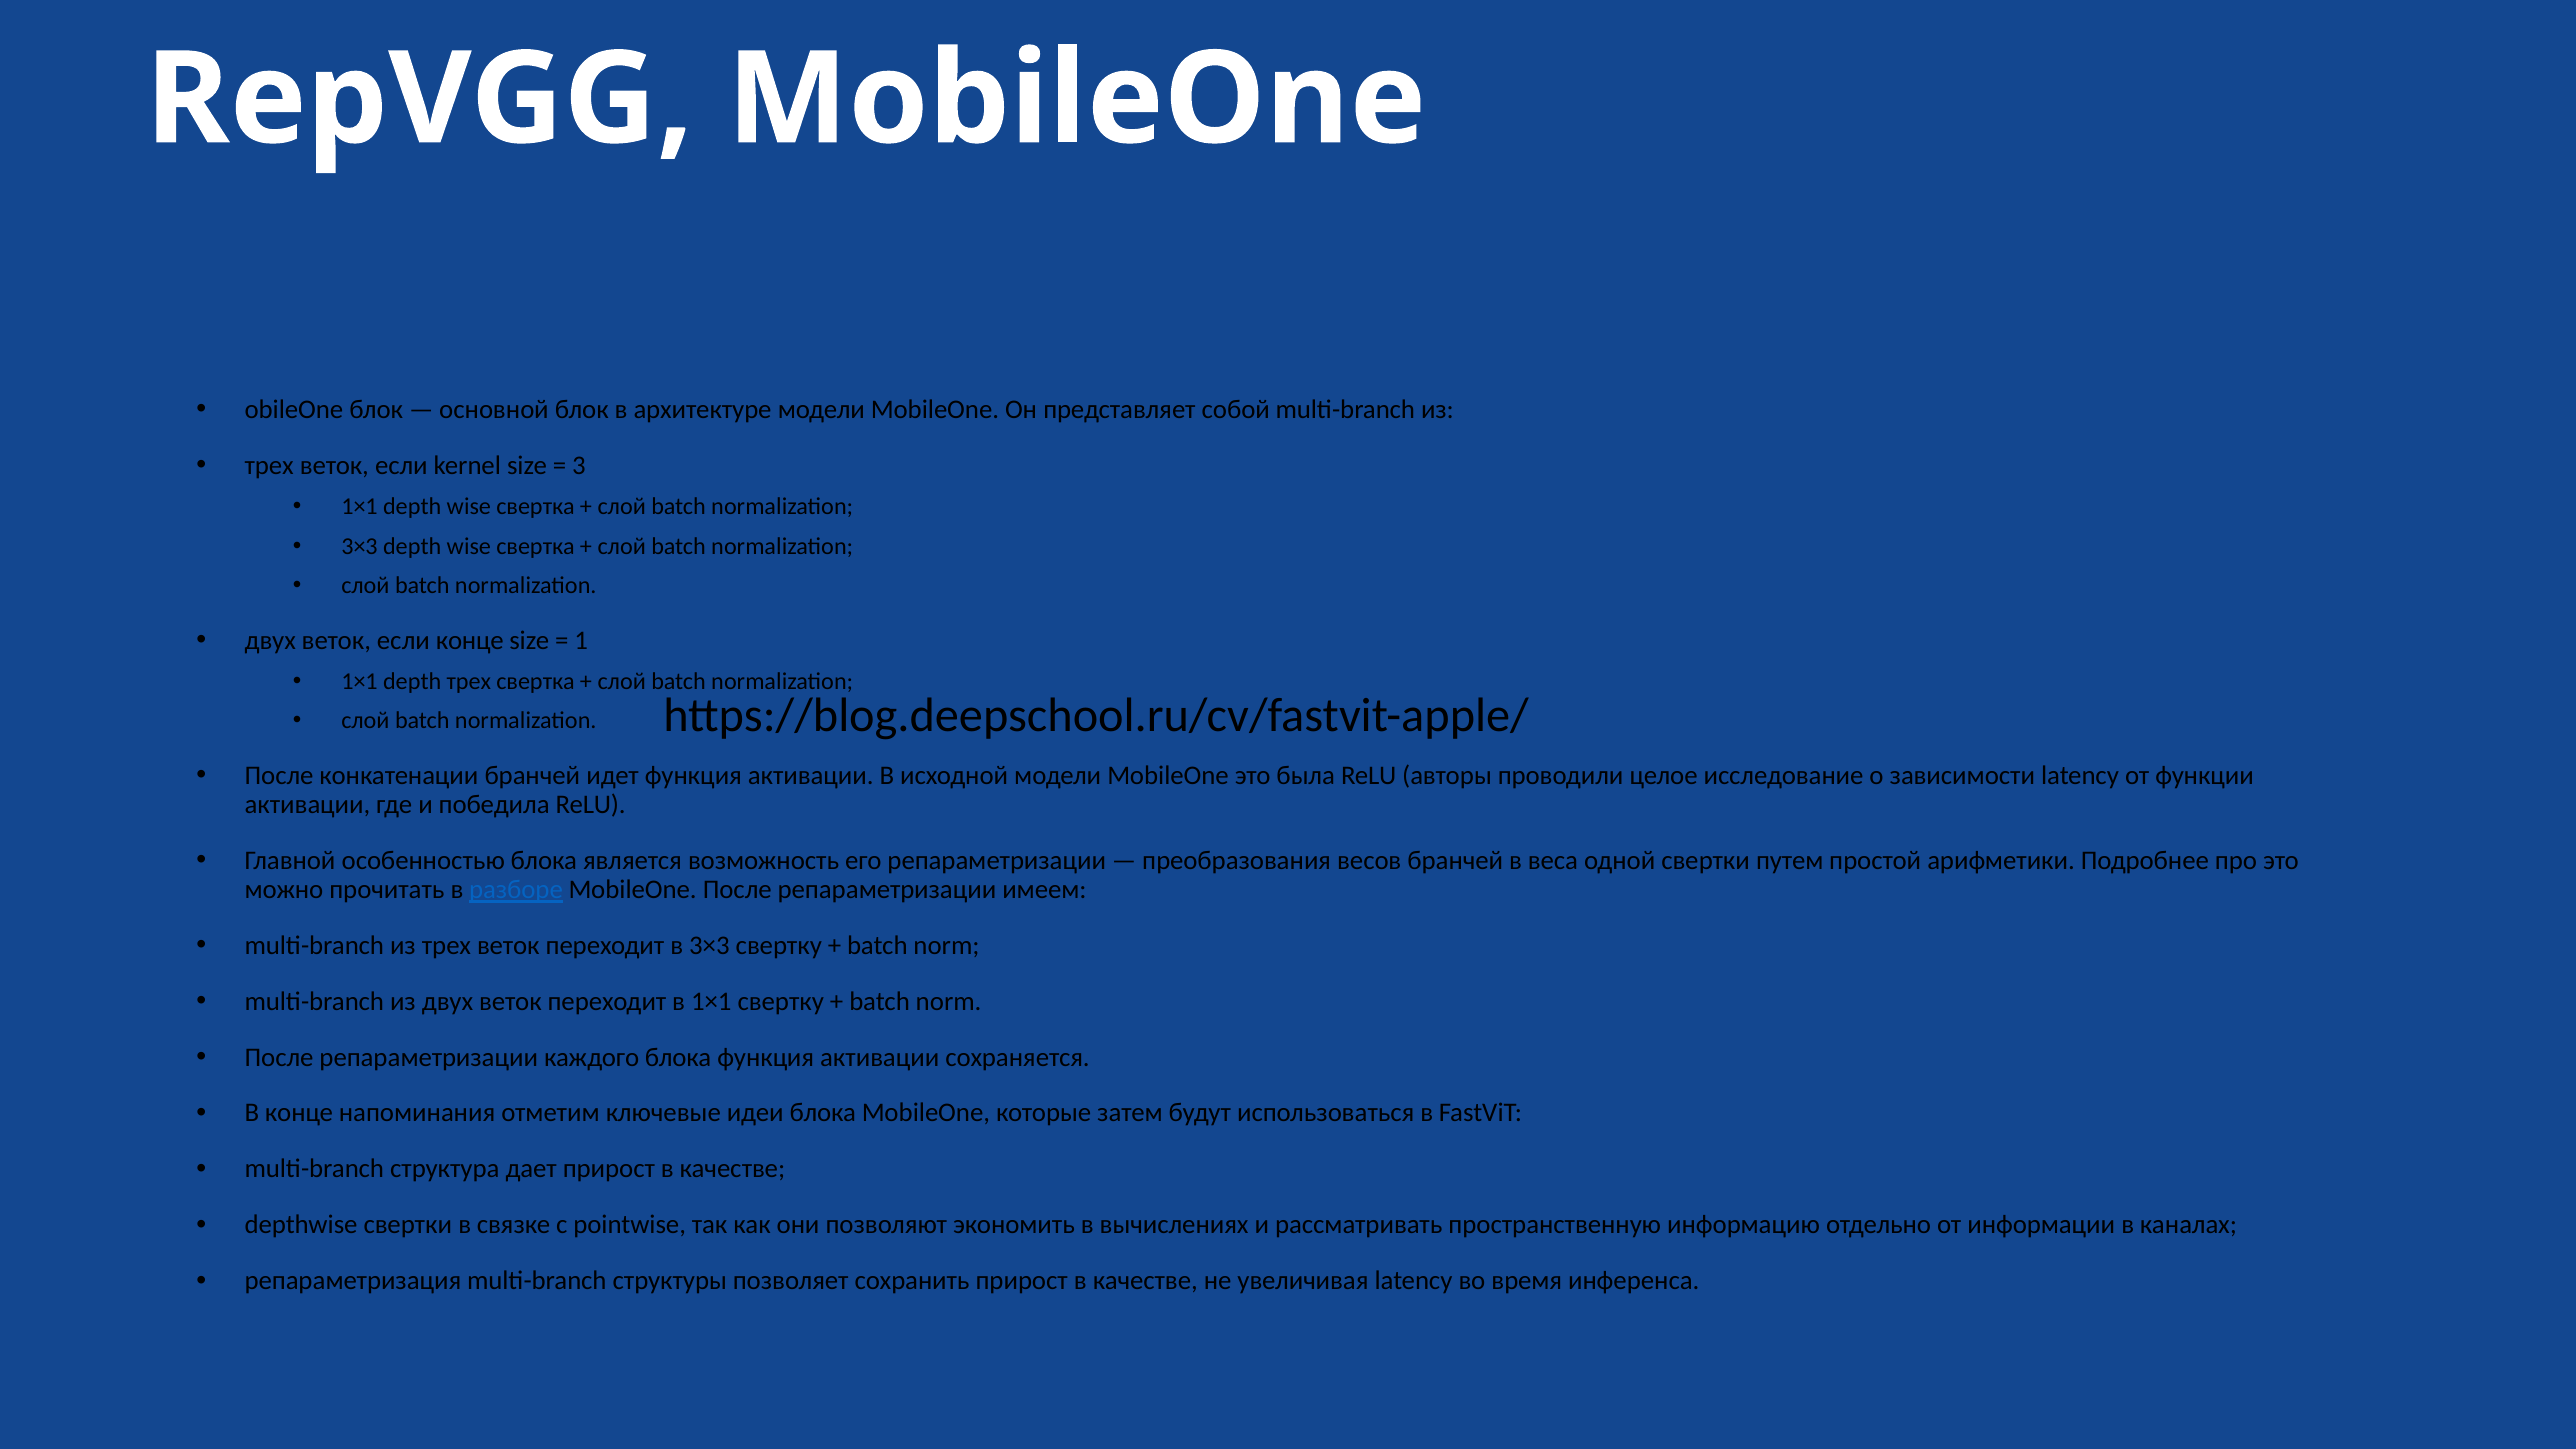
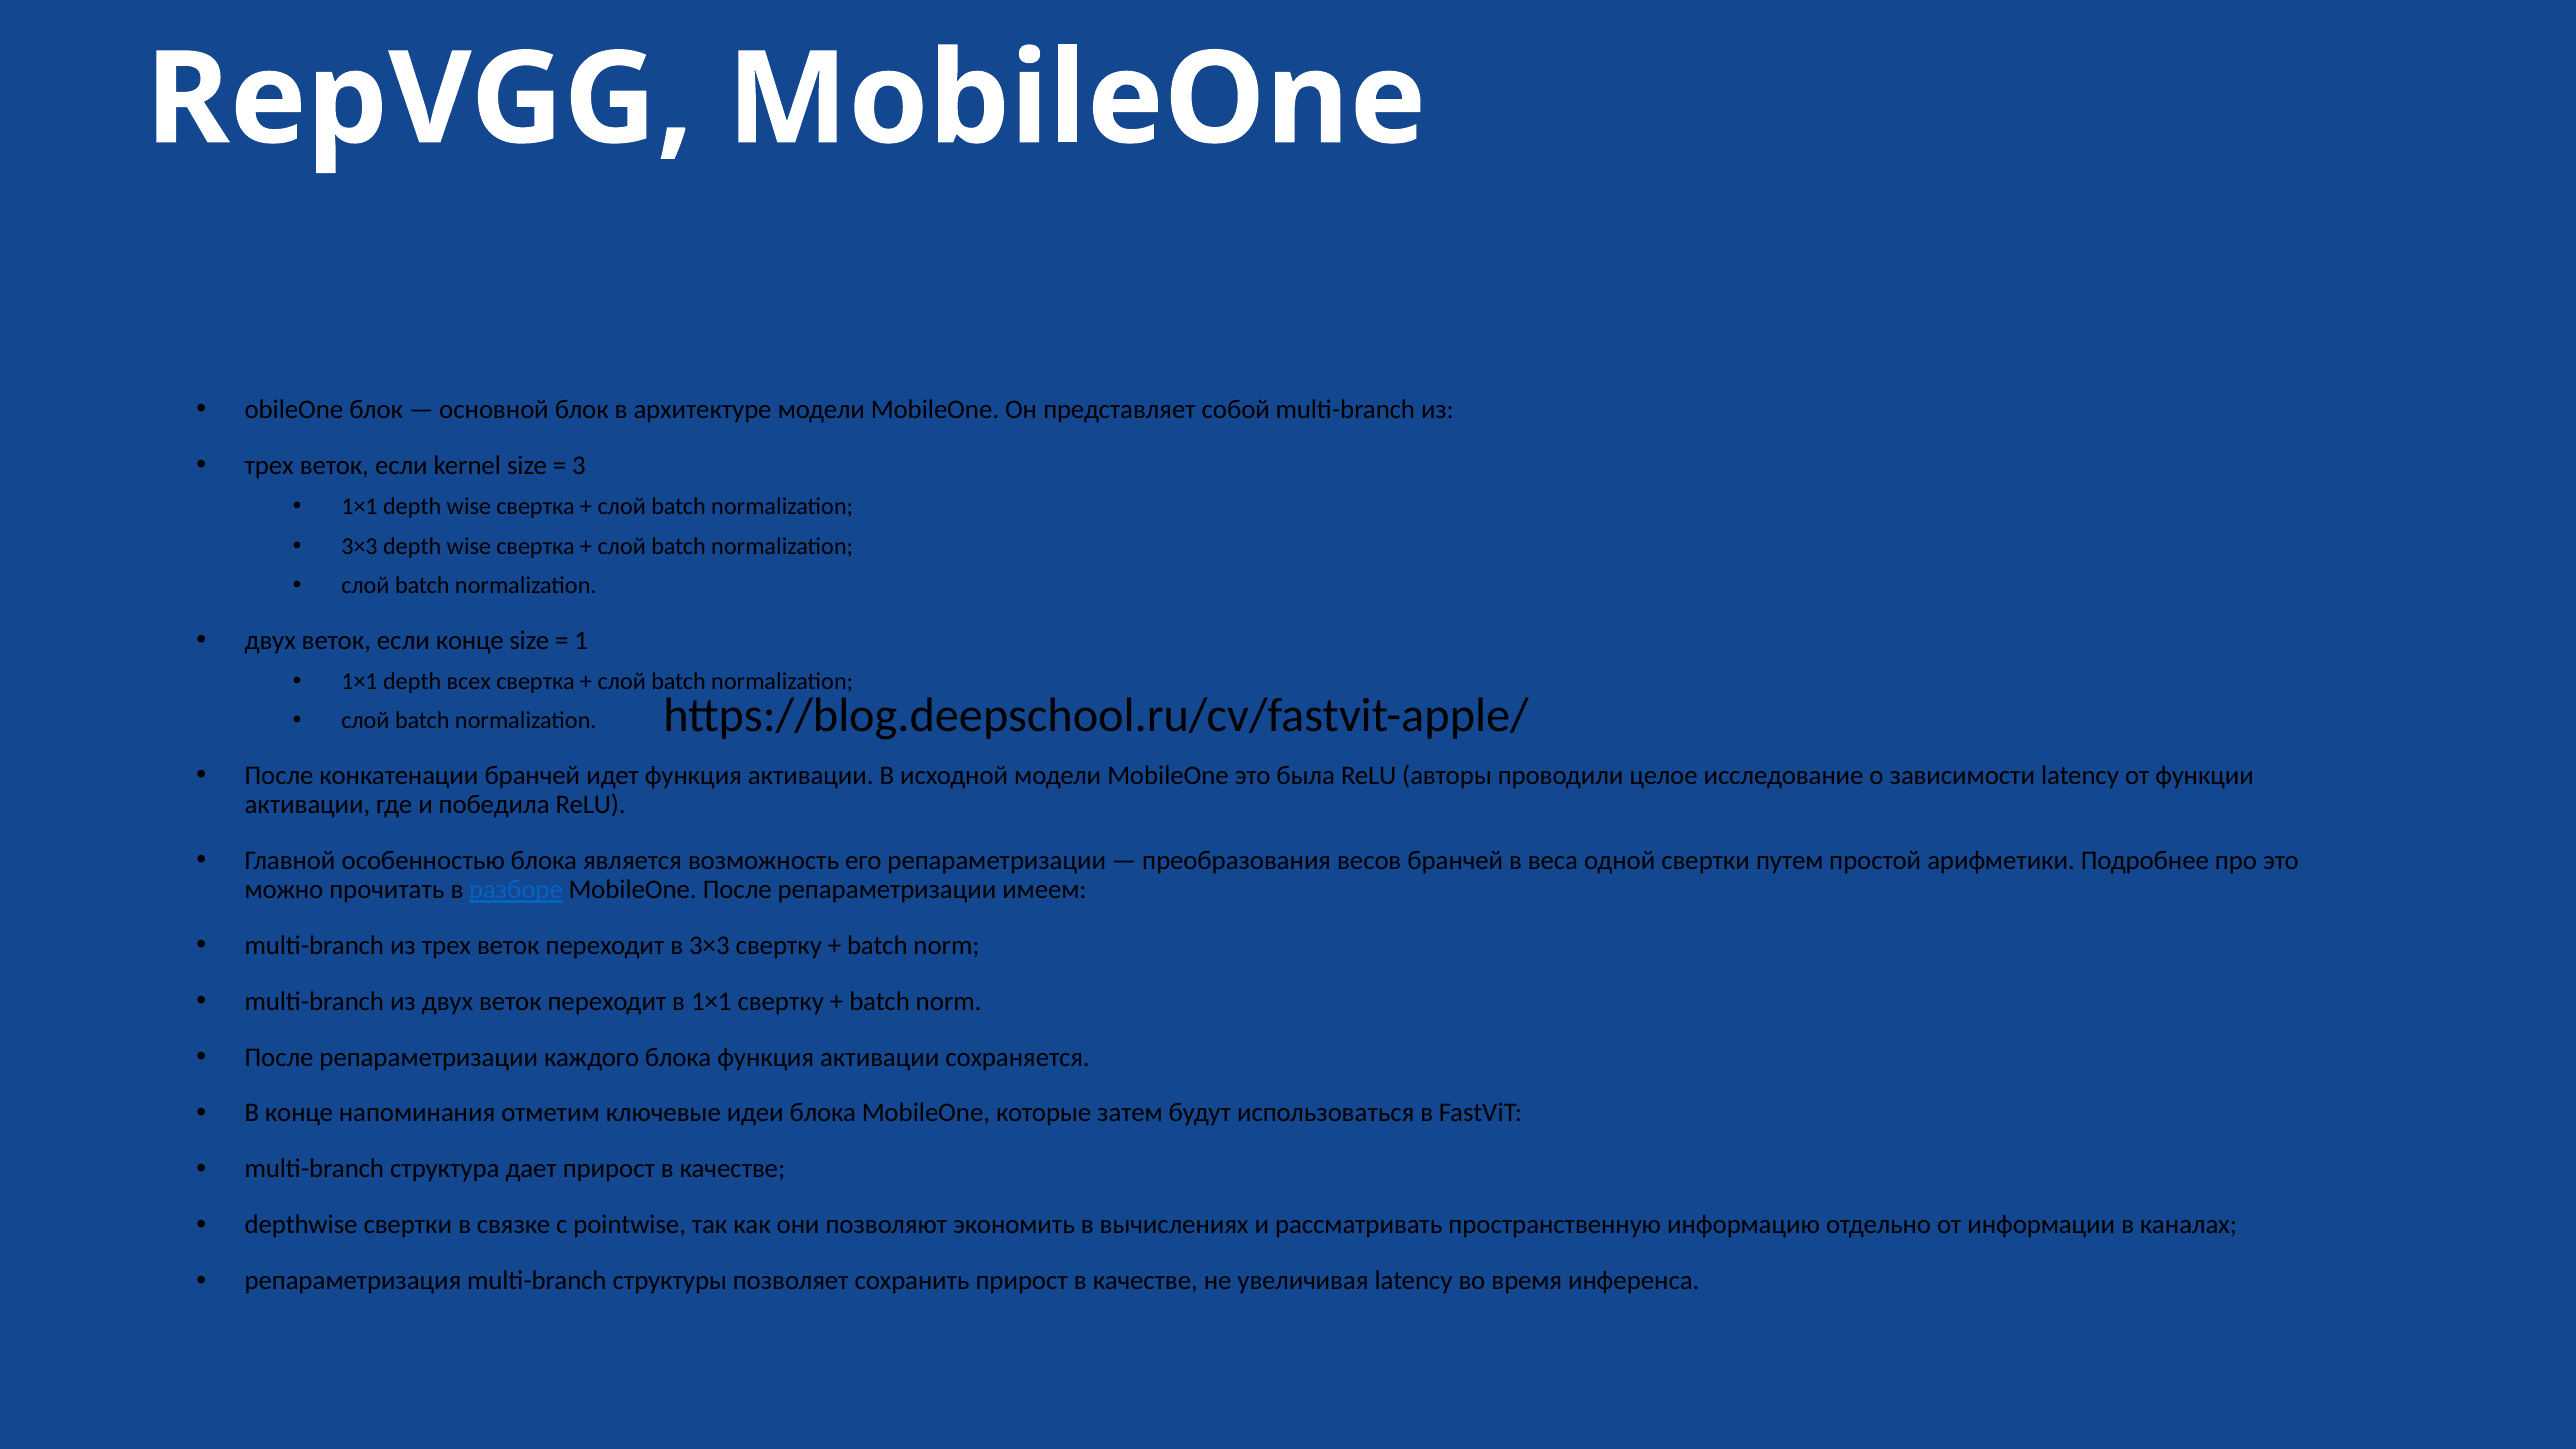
depth трех: трех -> всех
